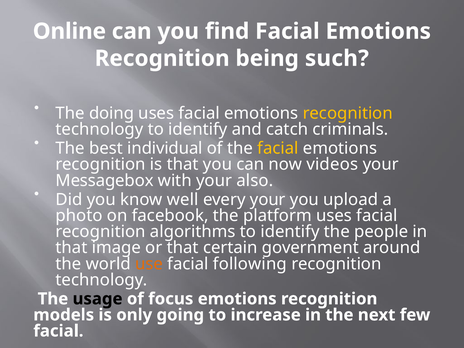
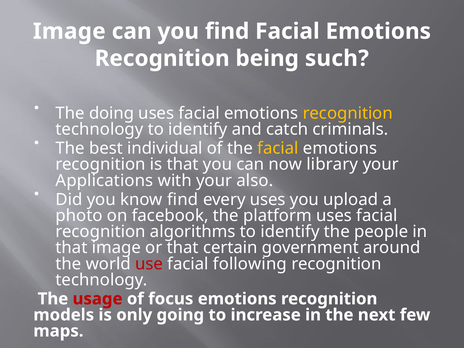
Online at (69, 31): Online -> Image
videos: videos -> library
Messagebox: Messagebox -> Applications
know well: well -> find
every your: your -> uses
use colour: orange -> red
usage colour: black -> red
facial at (58, 331): facial -> maps
